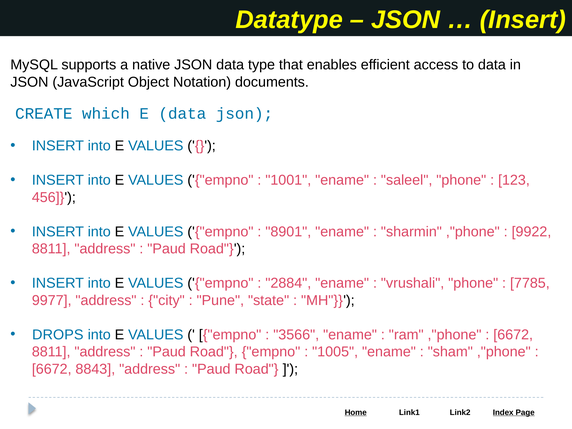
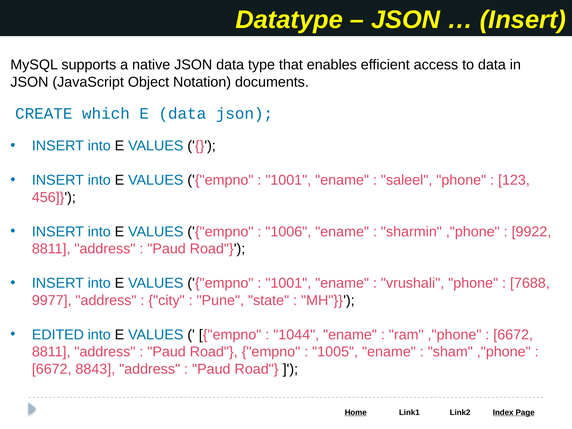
8901: 8901 -> 1006
2884 at (288, 283): 2884 -> 1001
7785: 7785 -> 7688
DROPS: DROPS -> EDITED
3566: 3566 -> 1044
